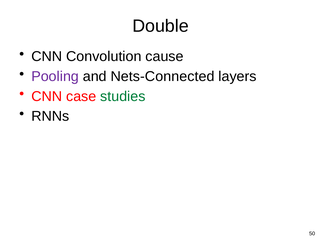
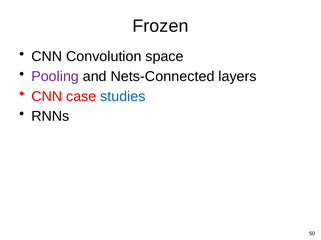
Double: Double -> Frozen
cause: cause -> space
studies colour: green -> blue
